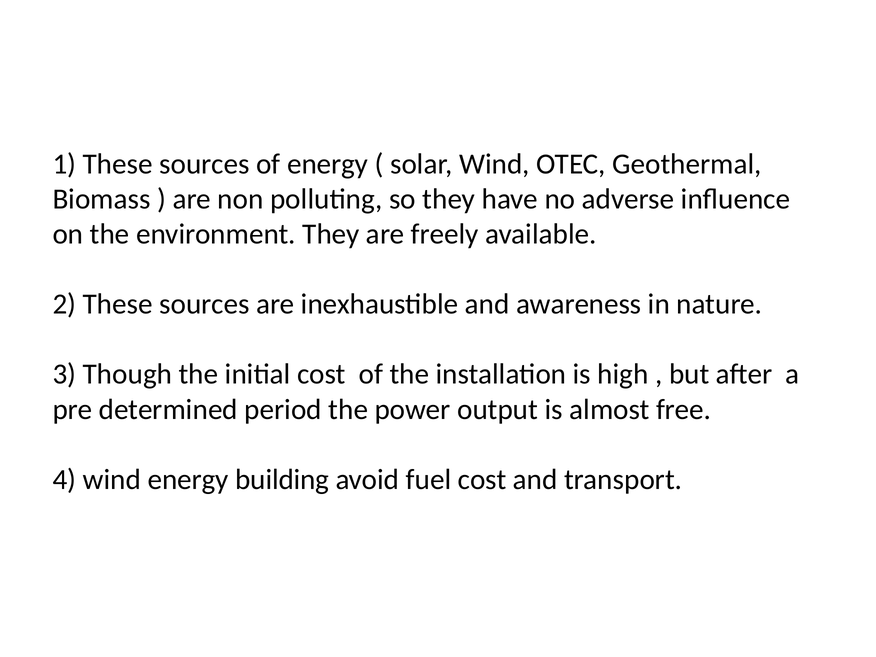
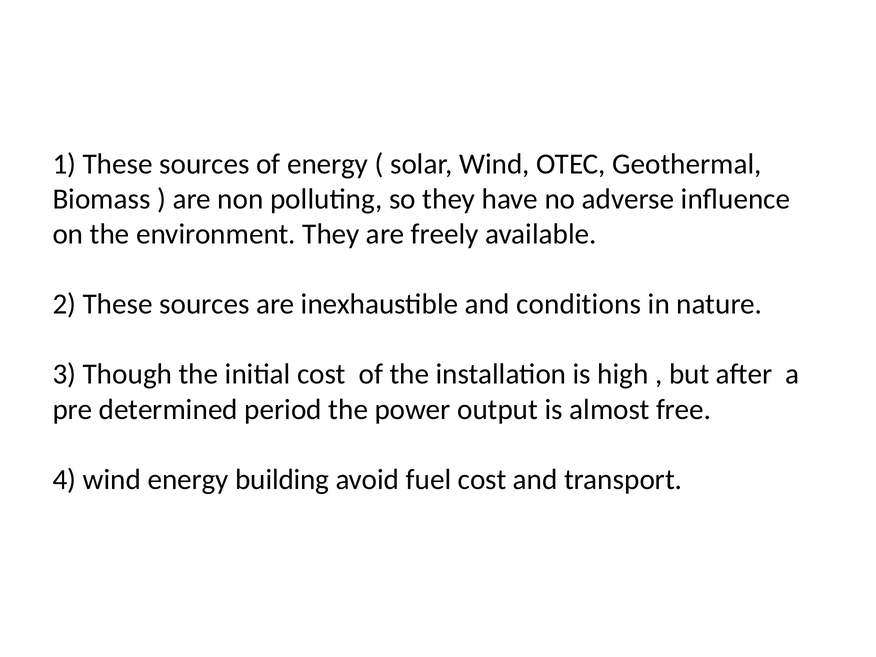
awareness: awareness -> conditions
